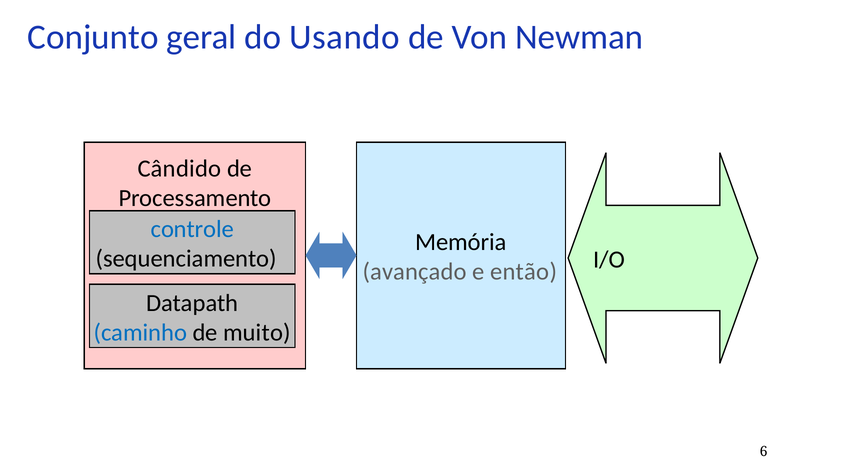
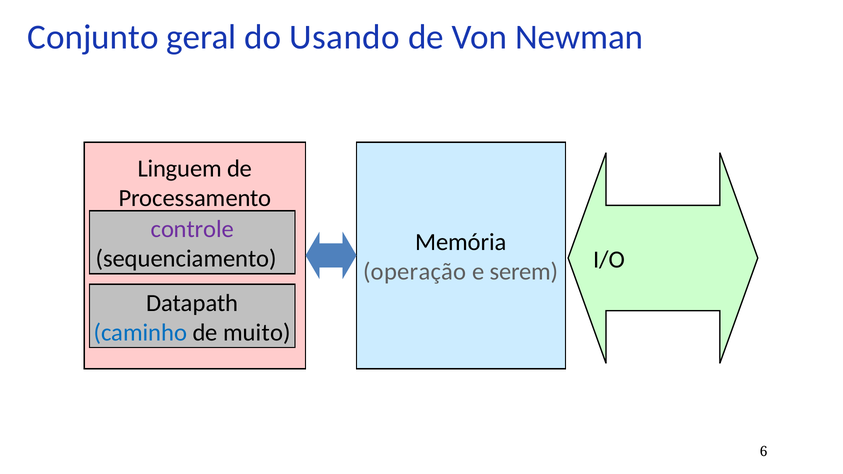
Cândido: Cândido -> Linguem
controle colour: blue -> purple
avançado: avançado -> operação
então: então -> serem
